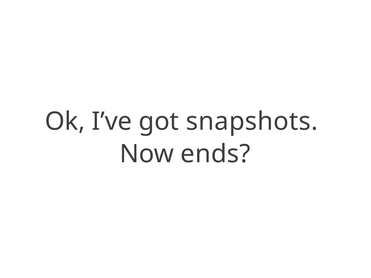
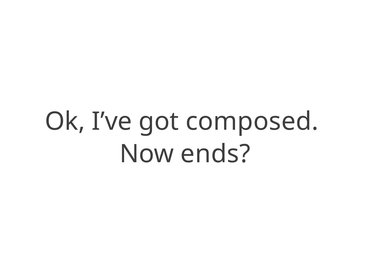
snapshots: snapshots -> composed
